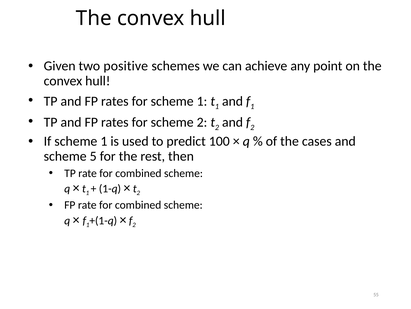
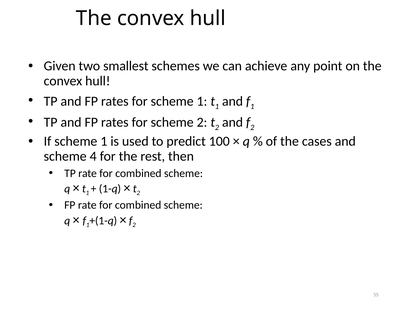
positive: positive -> smallest
5: 5 -> 4
